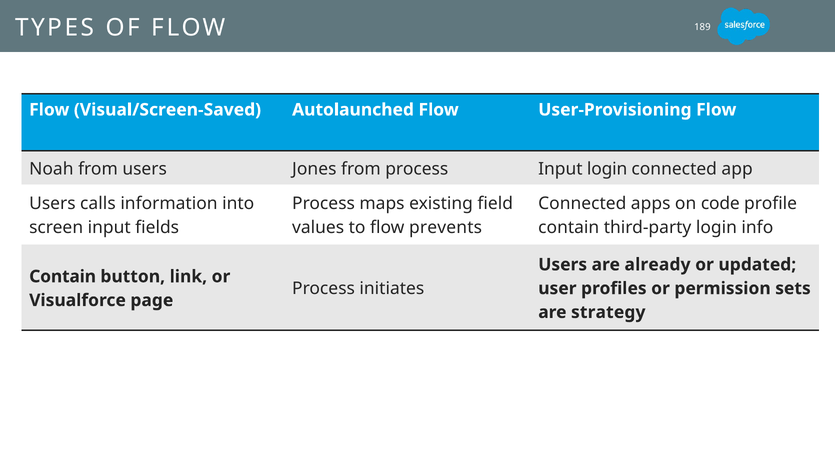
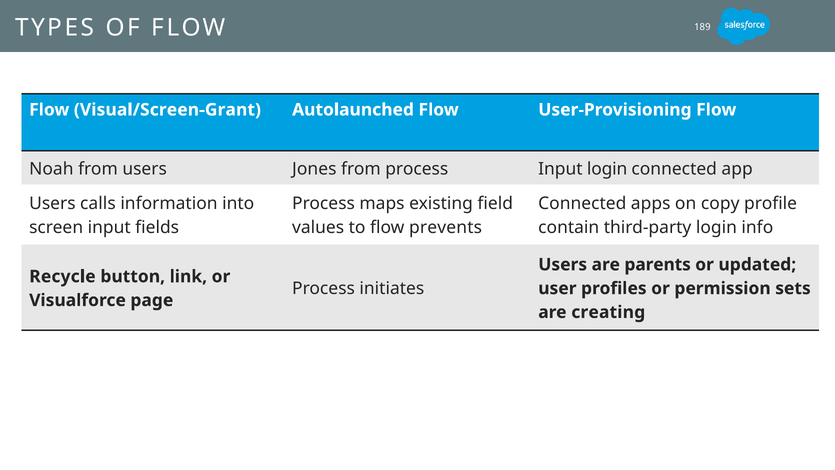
Visual/Screen-Saved: Visual/Screen-Saved -> Visual/Screen-Grant
code: code -> copy
already: already -> parents
Contain at (63, 276): Contain -> Recycle
strategy: strategy -> creating
